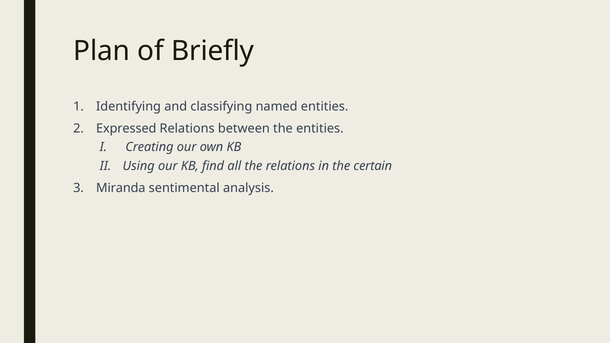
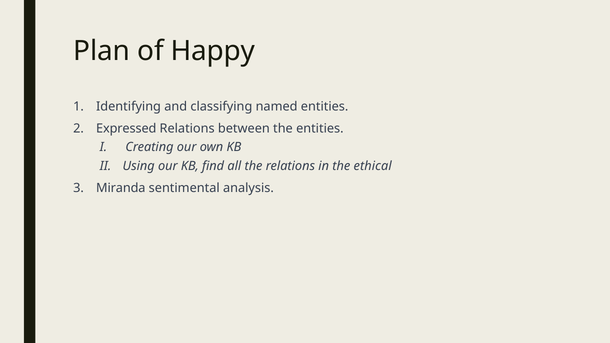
Briefly: Briefly -> Happy
certain: certain -> ethical
